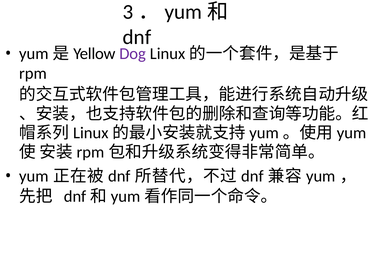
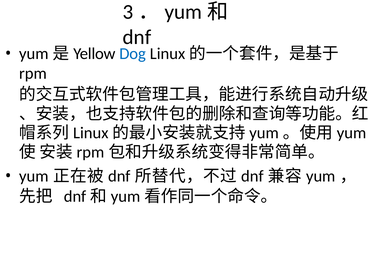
Dog colour: purple -> blue
